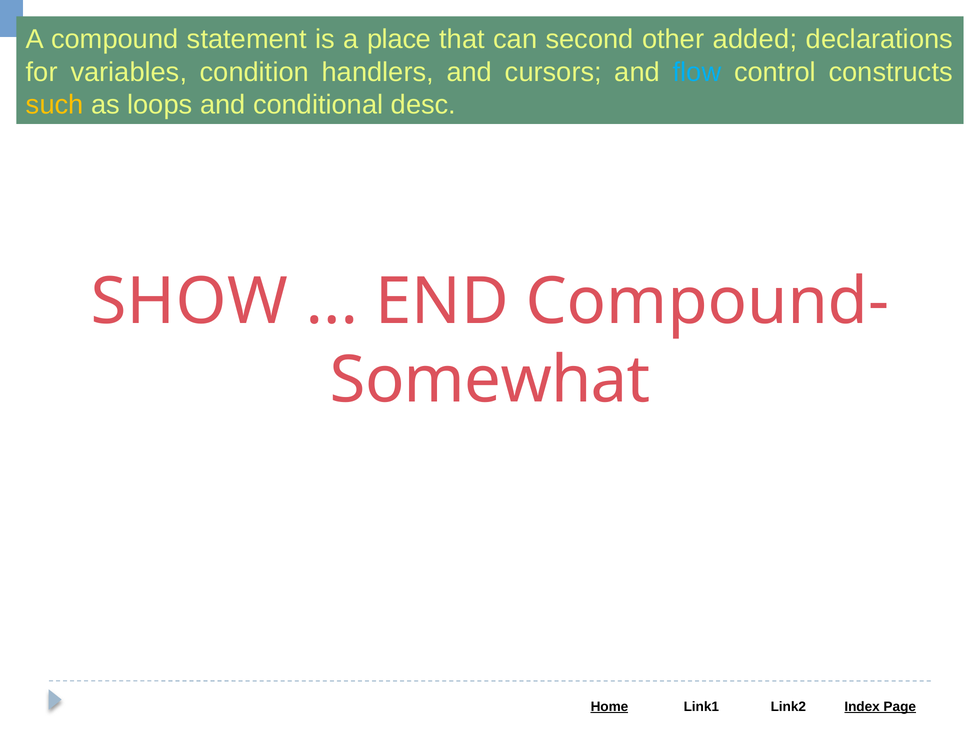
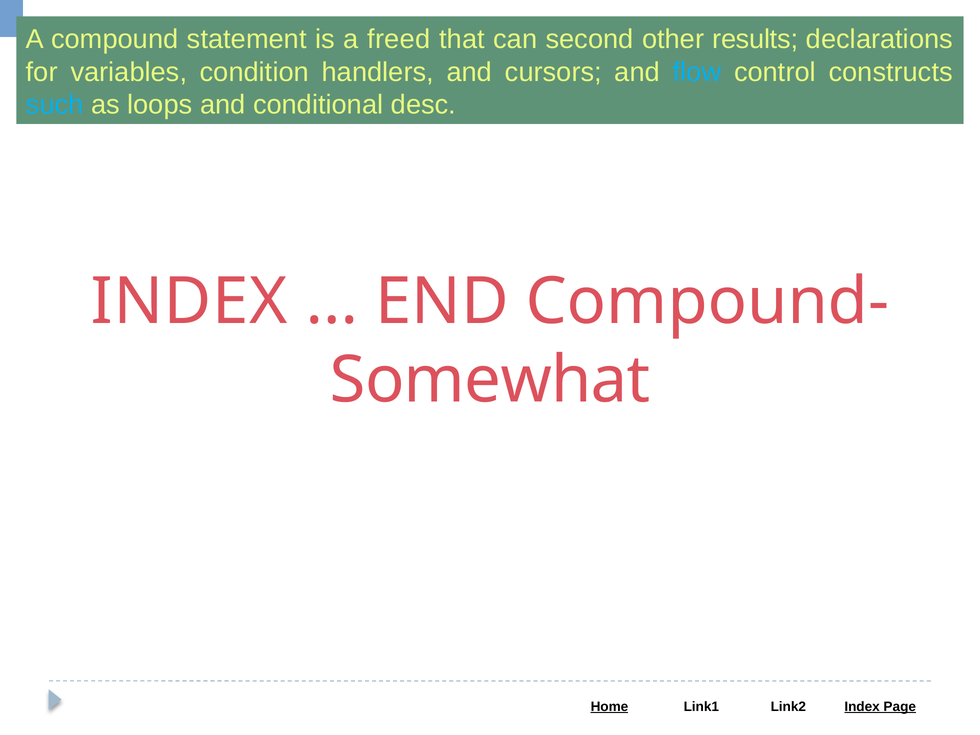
place: place -> freed
added: added -> results
such colour: yellow -> light blue
SHOW at (189, 302): SHOW -> INDEX
